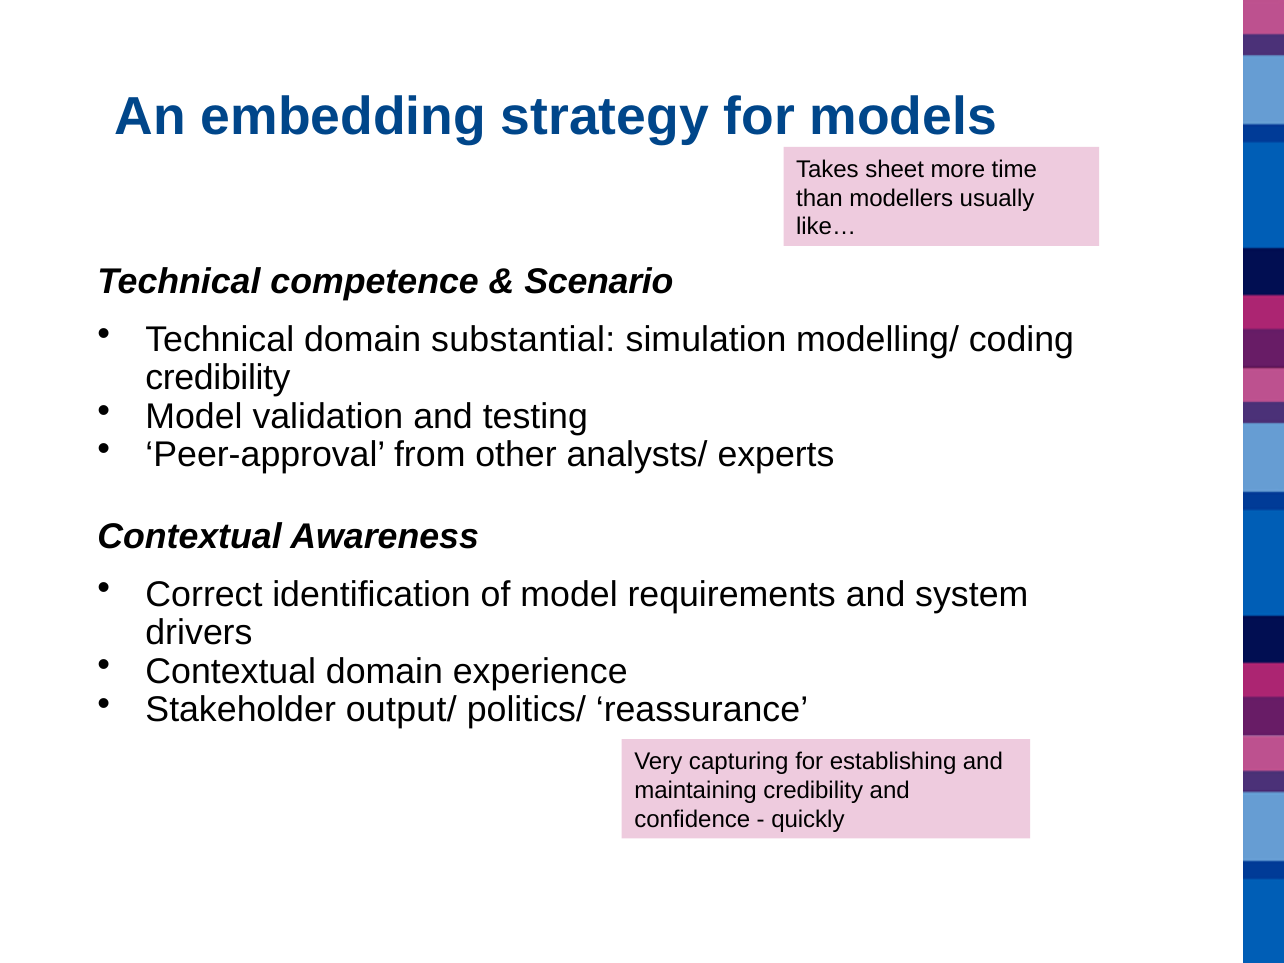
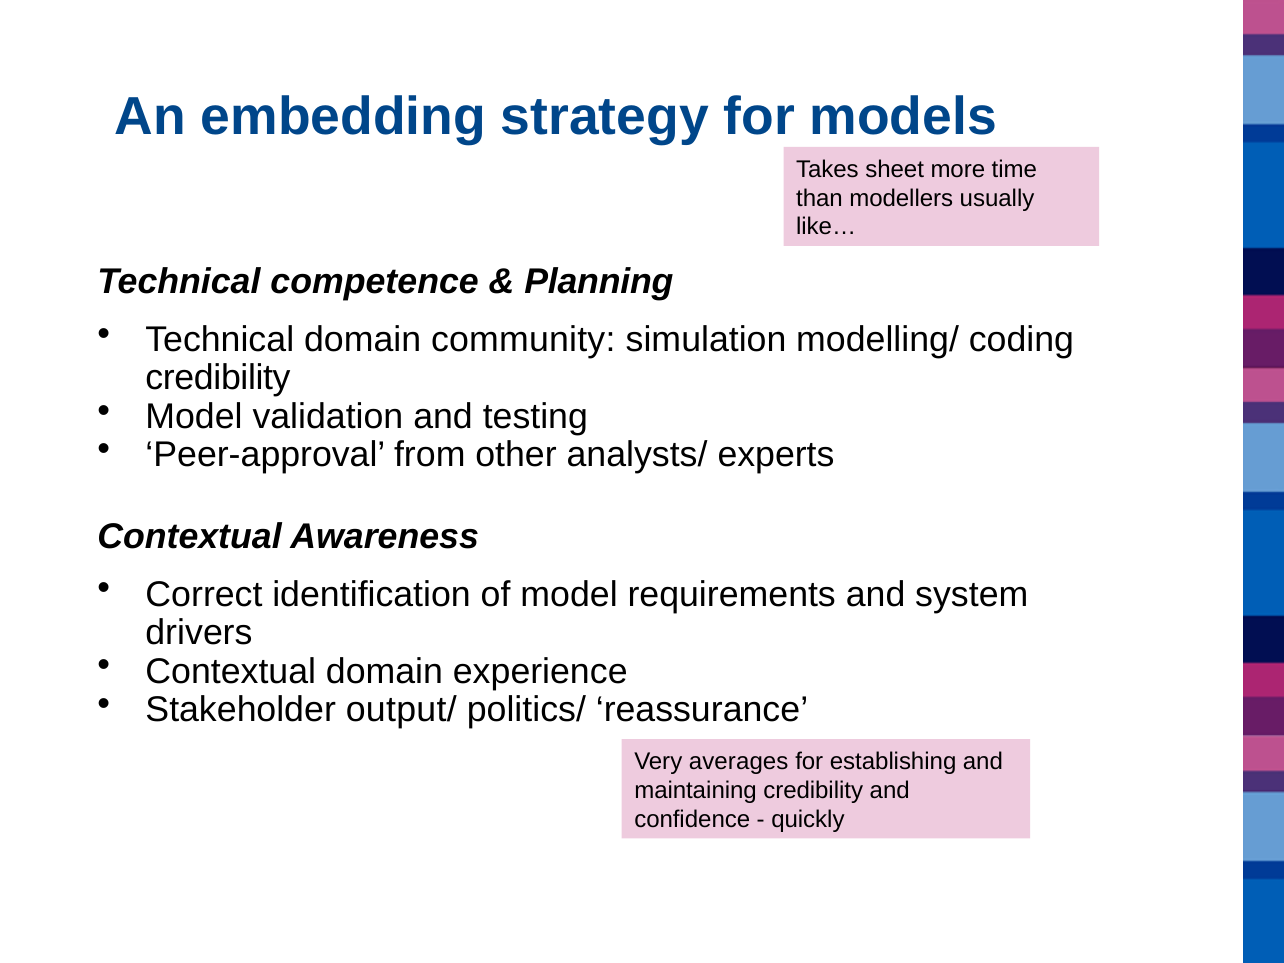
Scenario: Scenario -> Planning
substantial: substantial -> community
capturing: capturing -> averages
